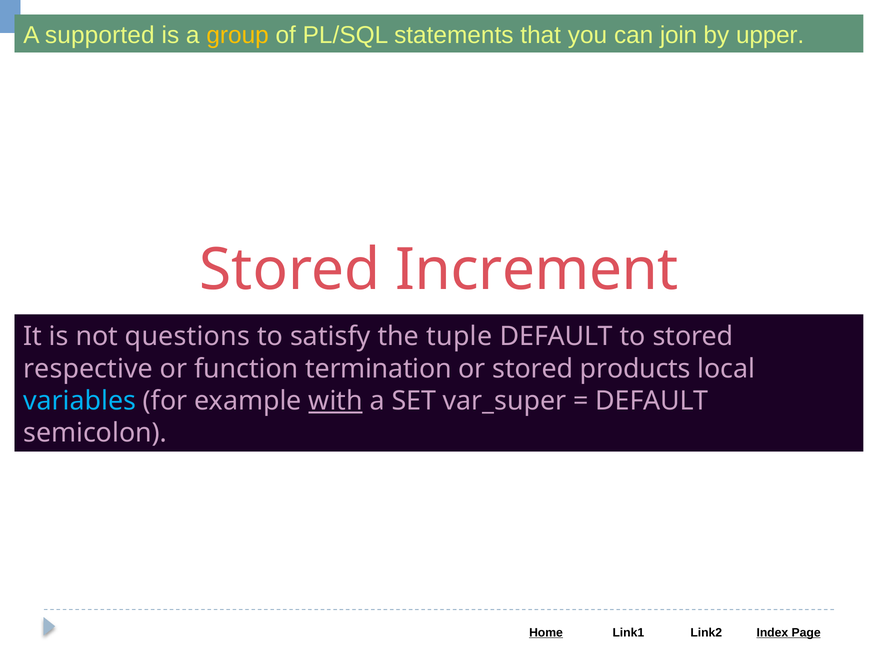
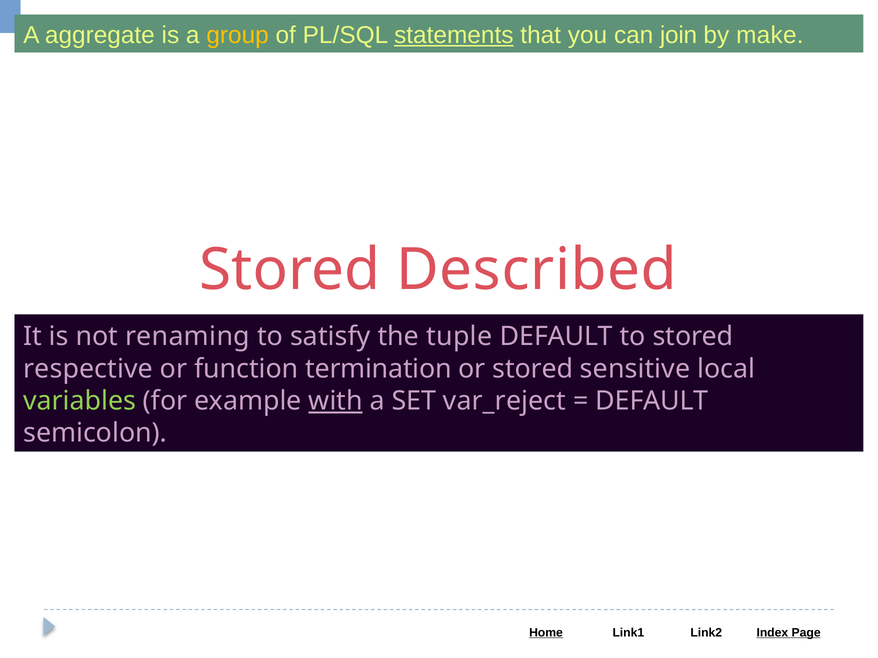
supported: supported -> aggregate
statements underline: none -> present
upper: upper -> make
Increment: Increment -> Described
questions: questions -> renaming
products: products -> sensitive
variables colour: light blue -> light green
var_super: var_super -> var_reject
